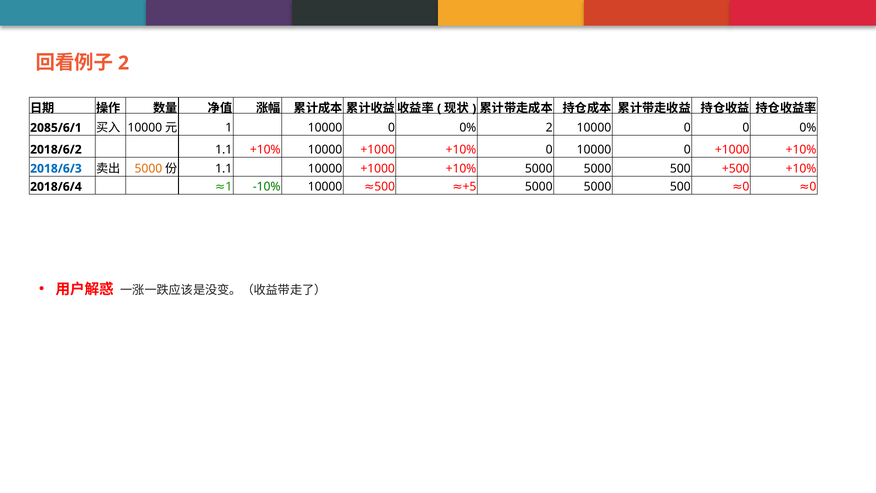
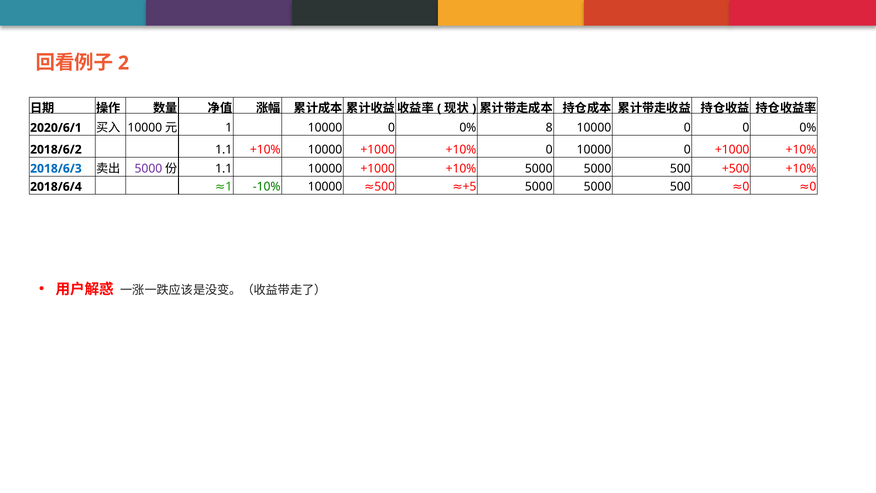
2085/6/1: 2085/6/1 -> 2020/6/1
0% 2: 2 -> 8
5000 at (148, 169) colour: orange -> purple
